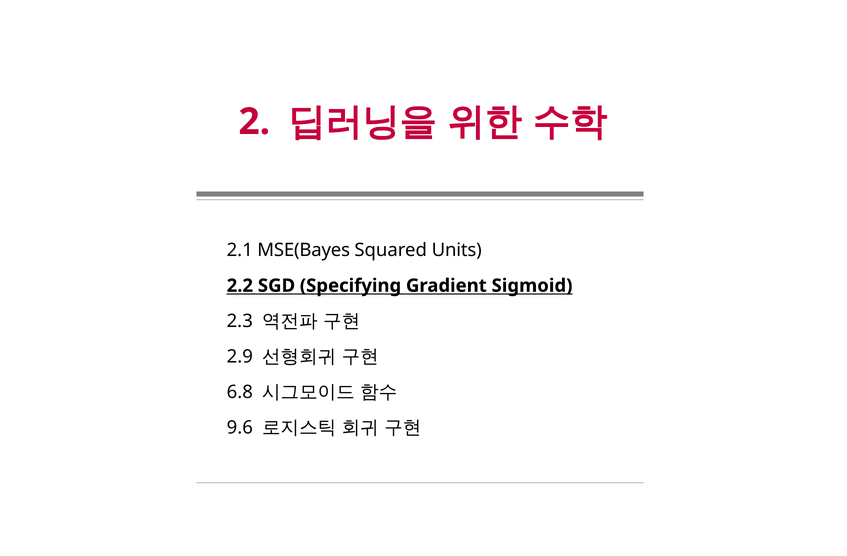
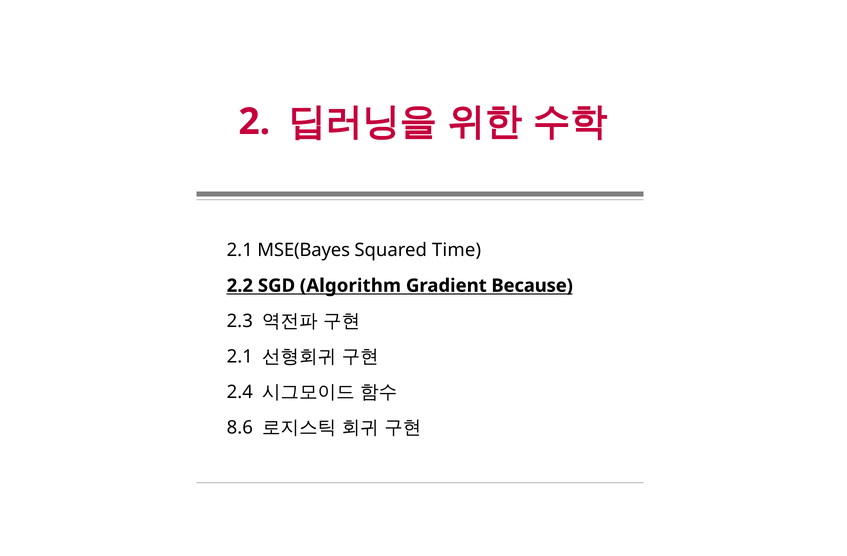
Units: Units -> Time
Specifying: Specifying -> Algorithm
Sigmoid: Sigmoid -> Because
2.9 at (240, 357): 2.9 -> 2.1
6.8: 6.8 -> 2.4
9.6: 9.6 -> 8.6
